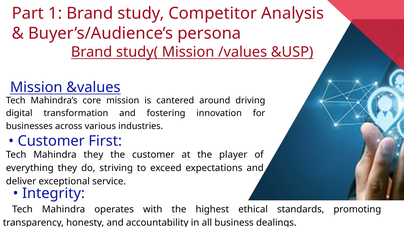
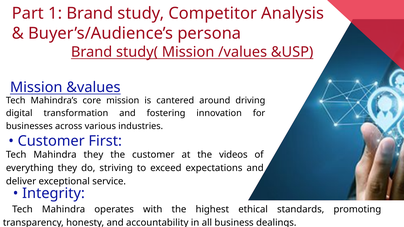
player: player -> videos
